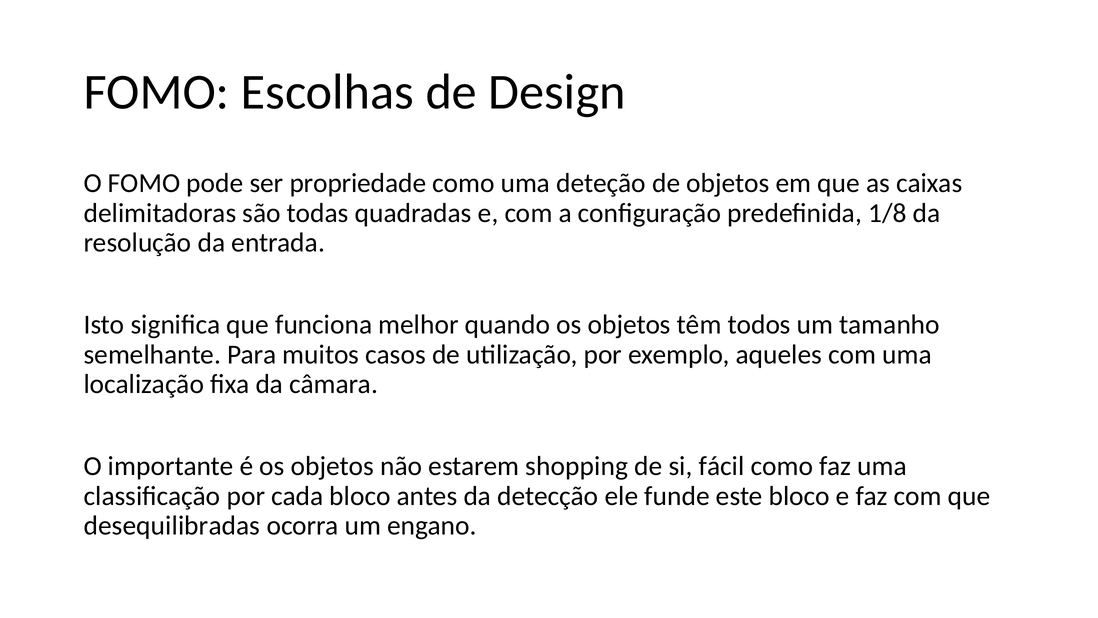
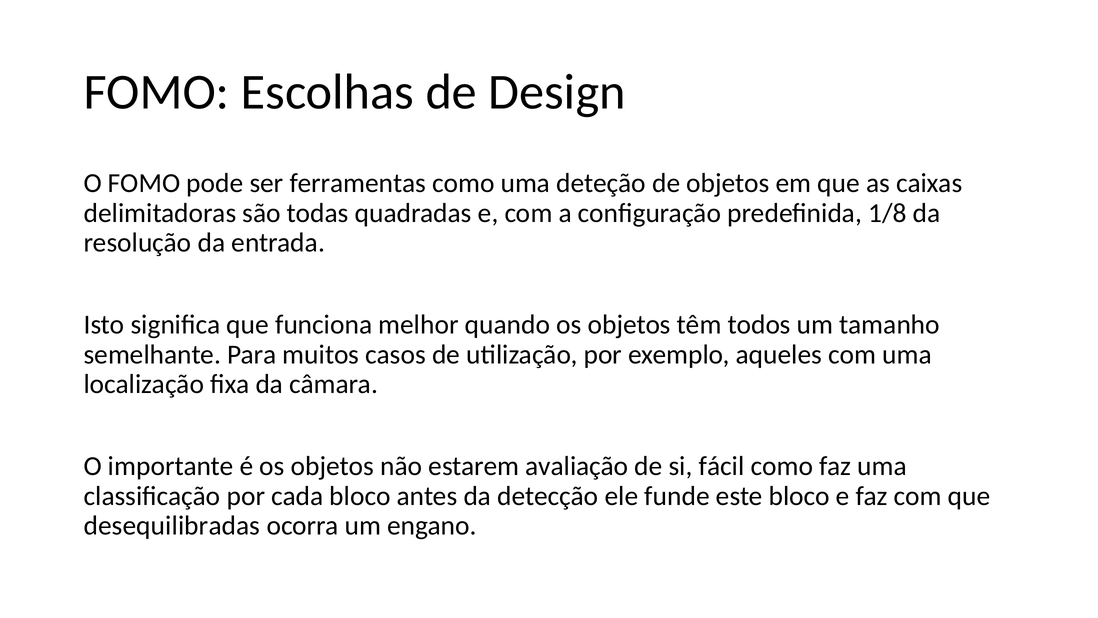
propriedade: propriedade -> ferramentas
shopping: shopping -> avaliação
